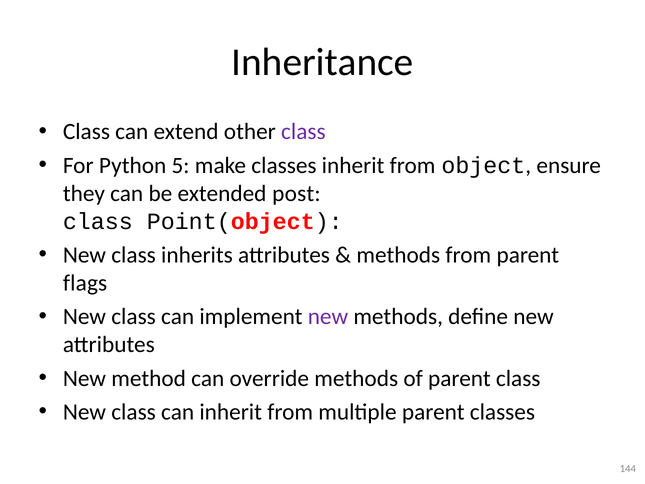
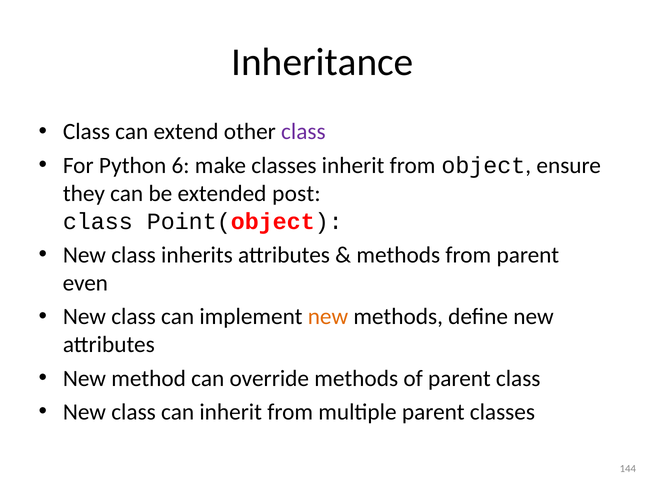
5: 5 -> 6
flags: flags -> even
new at (328, 317) colour: purple -> orange
